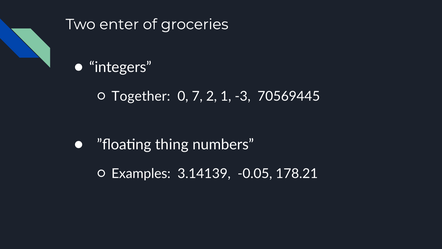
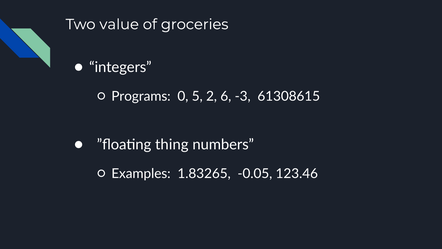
enter: enter -> value
Together: Together -> Programs
7: 7 -> 5
1: 1 -> 6
70569445: 70569445 -> 61308615
3.14139: 3.14139 -> 1.83265
178.21: 178.21 -> 123.46
